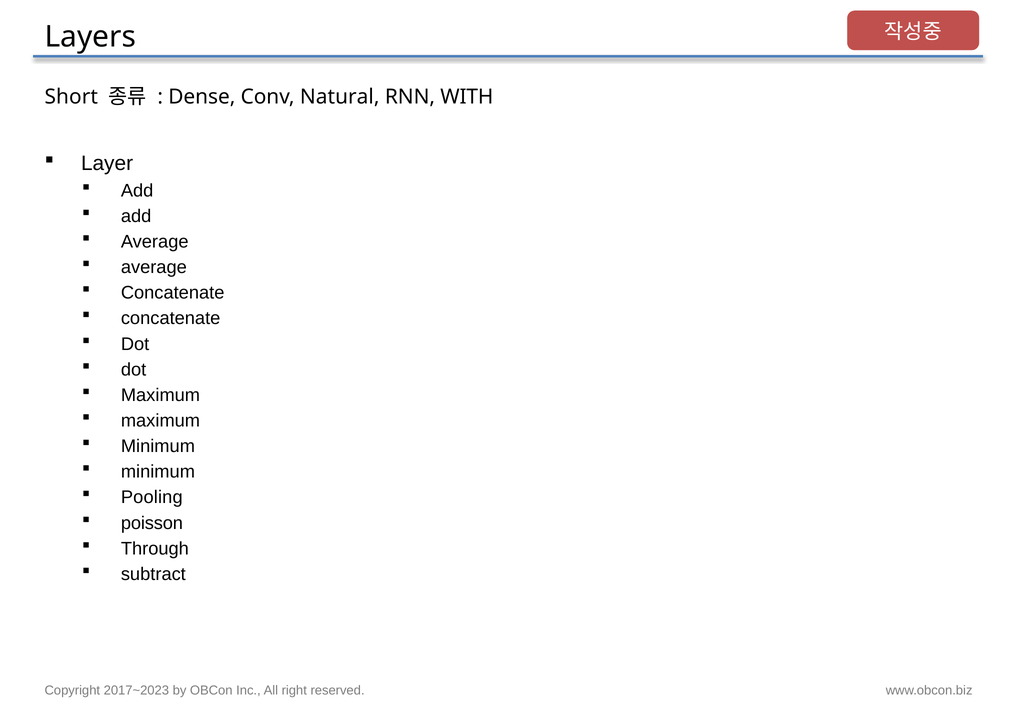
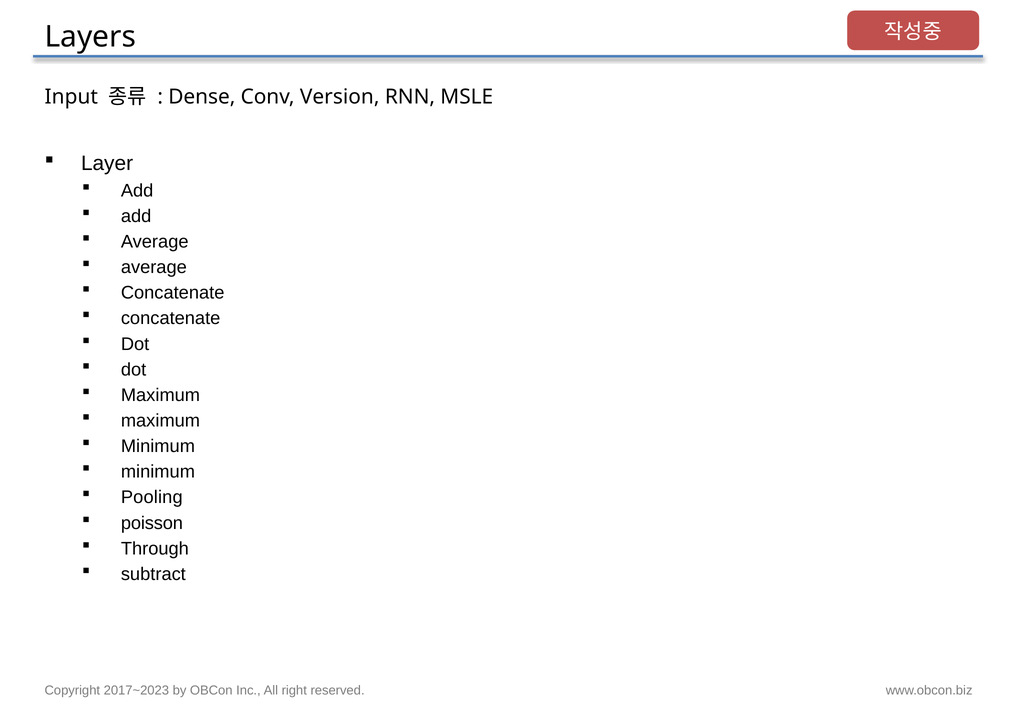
Short: Short -> Input
Natural: Natural -> Version
WITH: WITH -> MSLE
